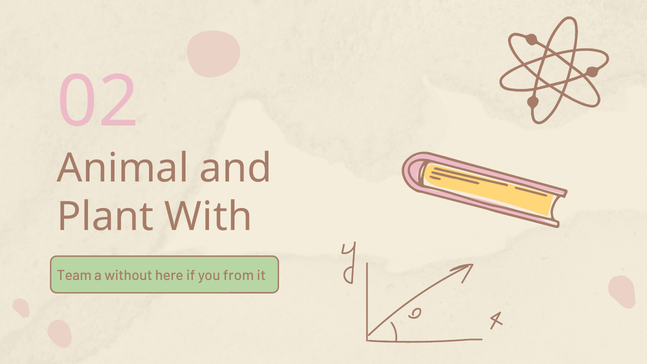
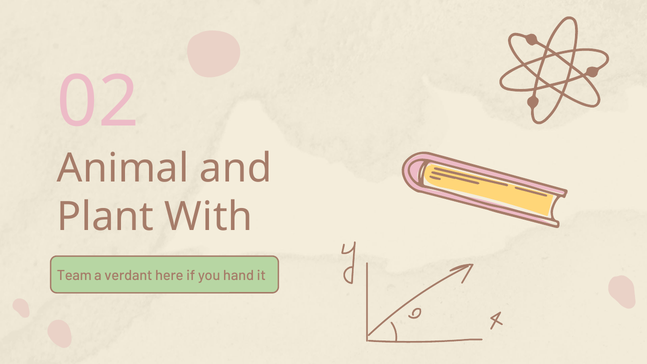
without: without -> verdant
from: from -> hand
